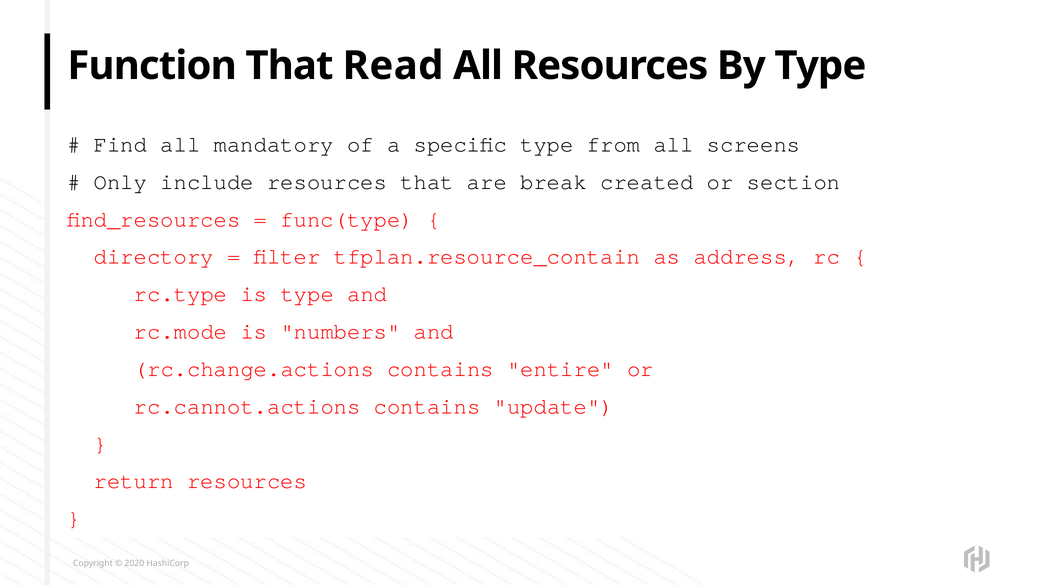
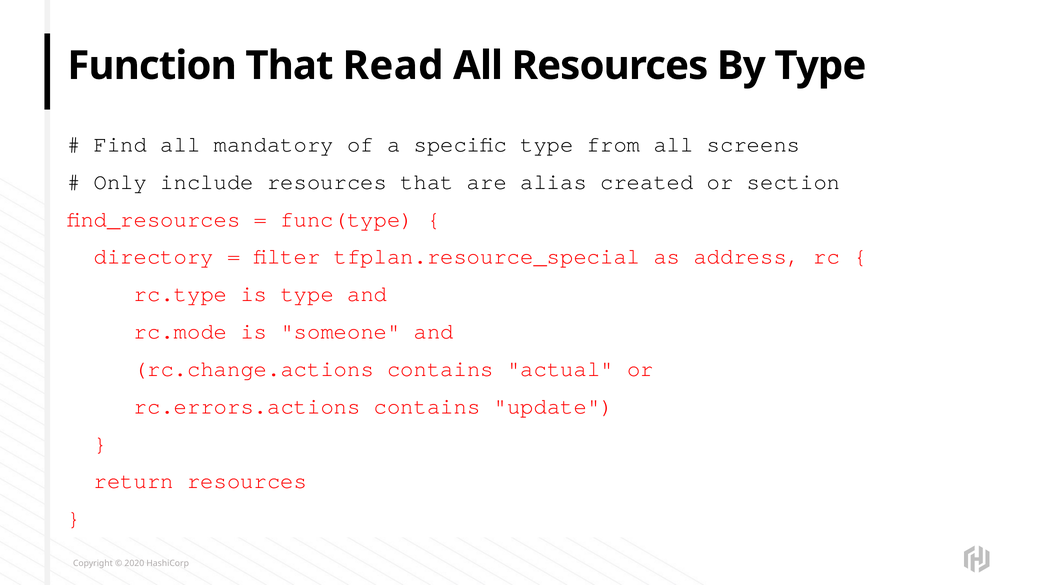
break: break -> alias
tfplan.resource_contain: tfplan.resource_contain -> tfplan.resource_special
numbers: numbers -> someone
entire: entire -> actual
rc.cannot.actions: rc.cannot.actions -> rc.errors.actions
